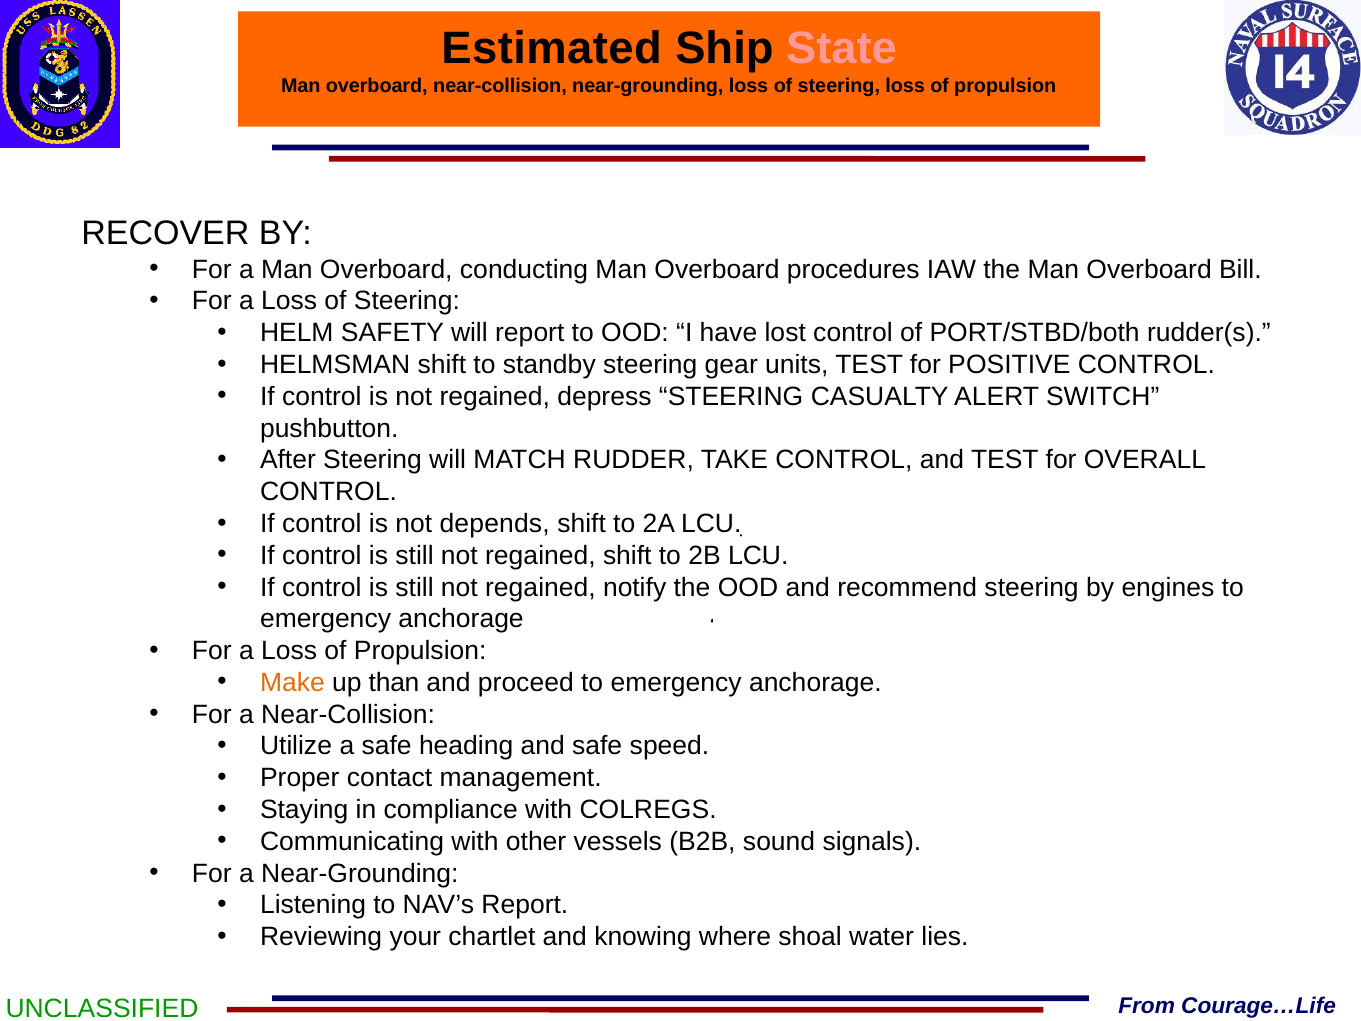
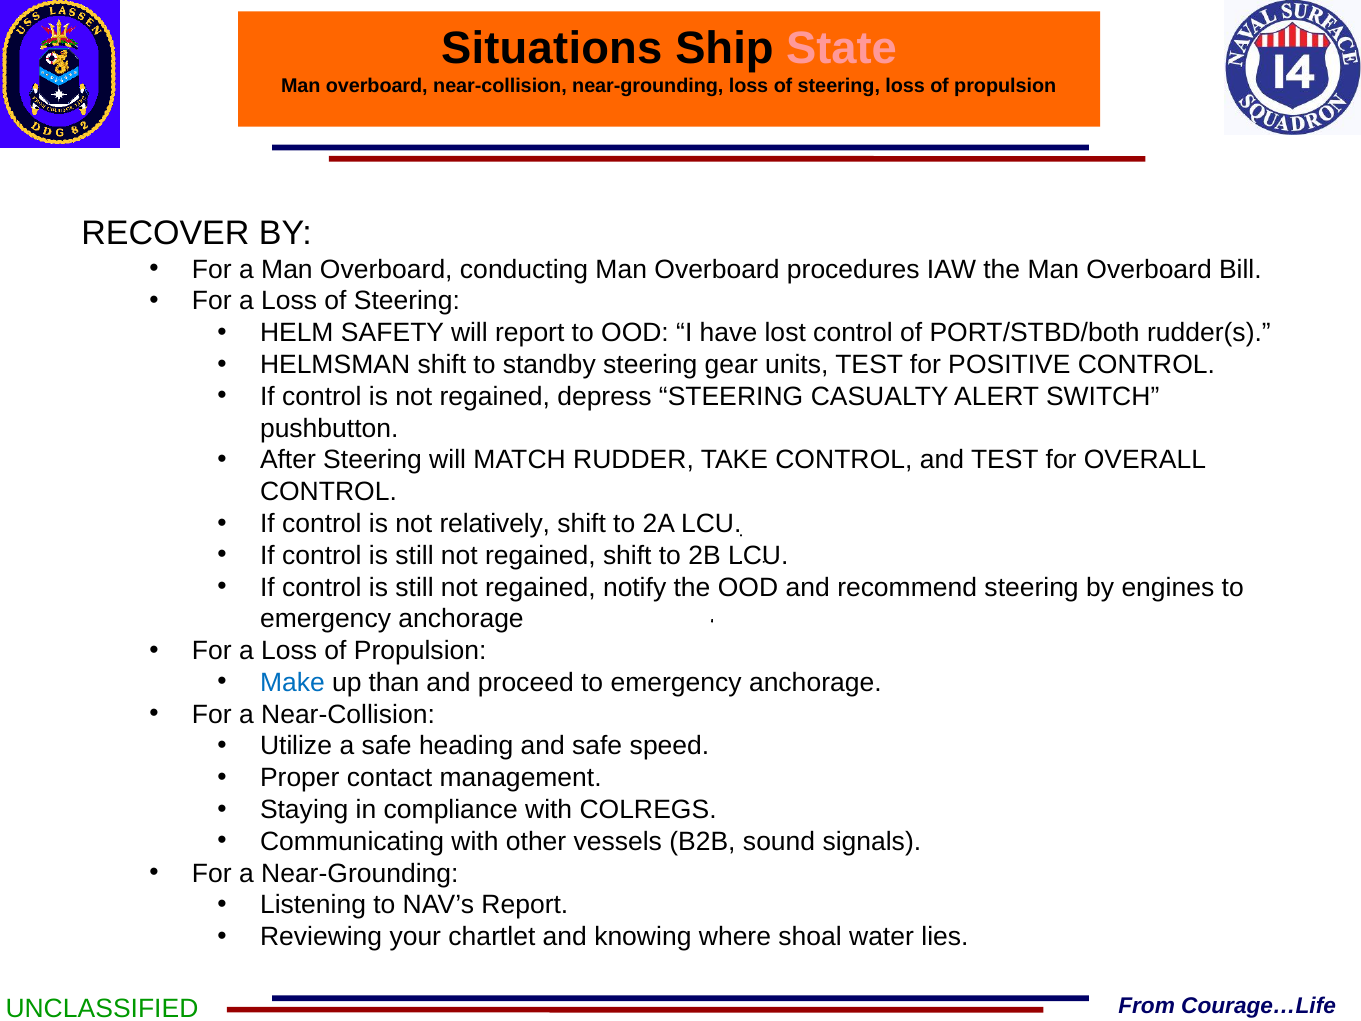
Estimated: Estimated -> Situations
depends: depends -> relatively
Make colour: orange -> blue
